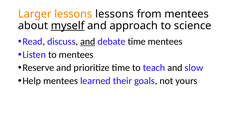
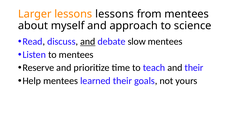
myself underline: present -> none
debate time: time -> slow
and slow: slow -> their
